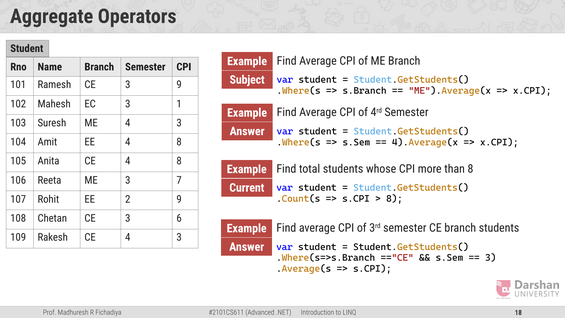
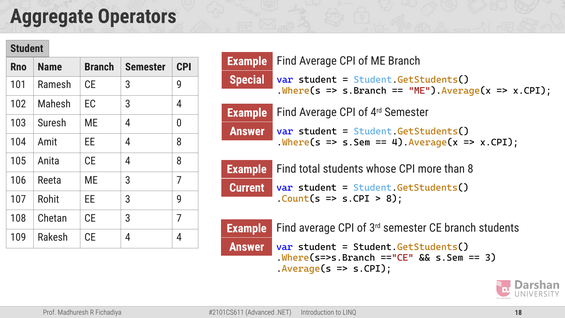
Subject: Subject -> Special
3 1: 1 -> 4
ME 4 3: 3 -> 0
EE 2: 2 -> 3
CE 3 6: 6 -> 7
CE 4 3: 3 -> 4
